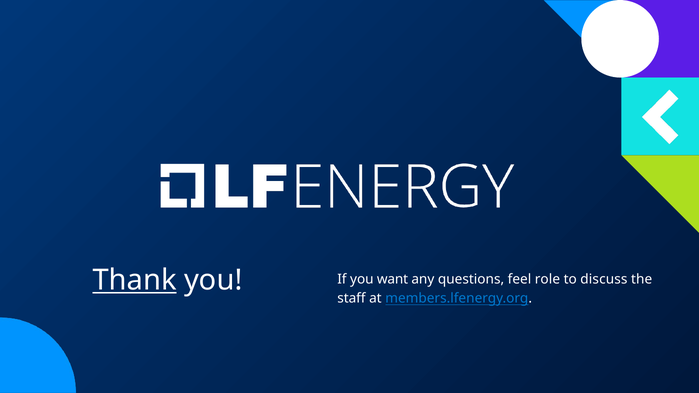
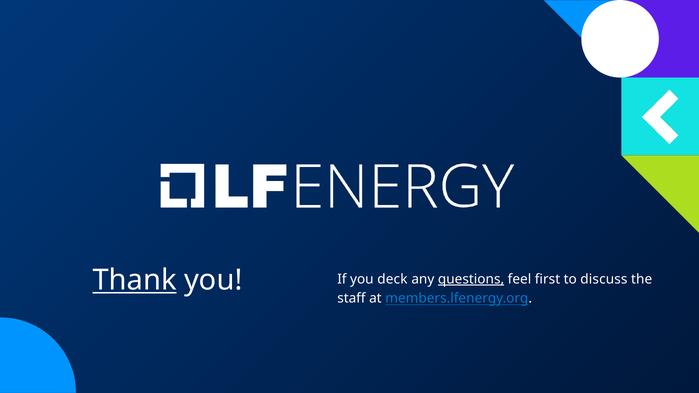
want: want -> deck
questions underline: none -> present
role: role -> first
